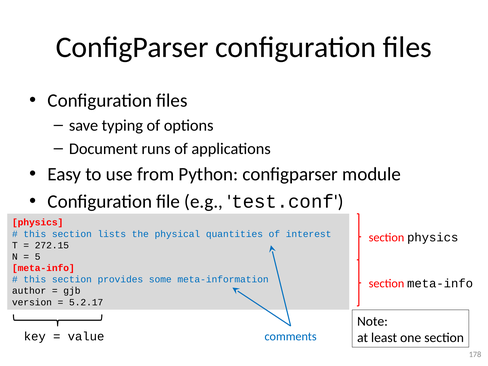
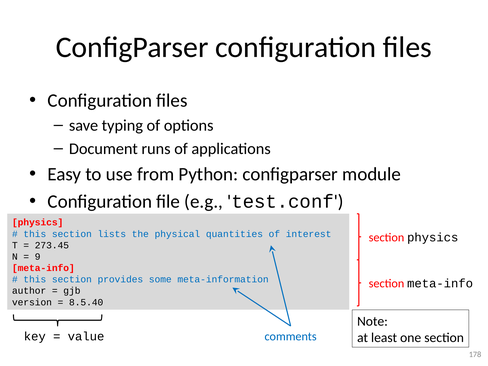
272.15: 272.15 -> 273.45
5: 5 -> 9
5.2.17: 5.2.17 -> 8.5.40
